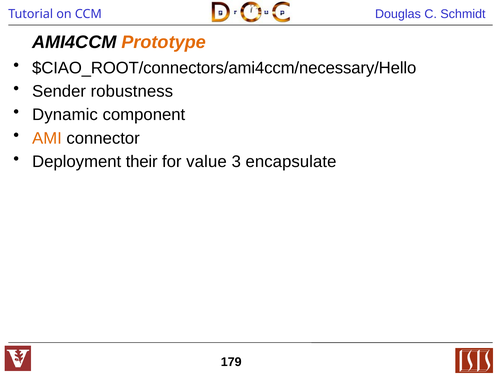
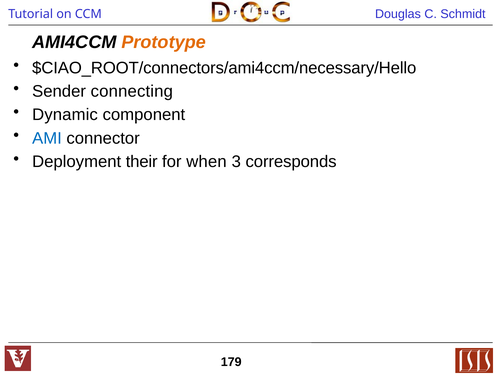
robustness: robustness -> connecting
AMI colour: orange -> blue
value: value -> when
encapsulate: encapsulate -> corresponds
